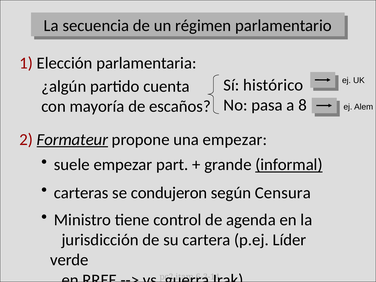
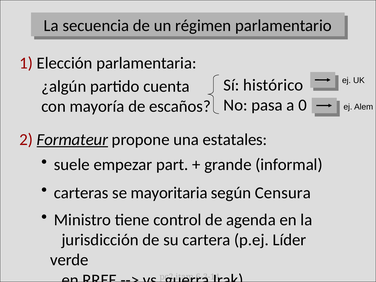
8: 8 -> 0
una empezar: empezar -> estatales
informal underline: present -> none
condujeron: condujeron -> mayoritaria
